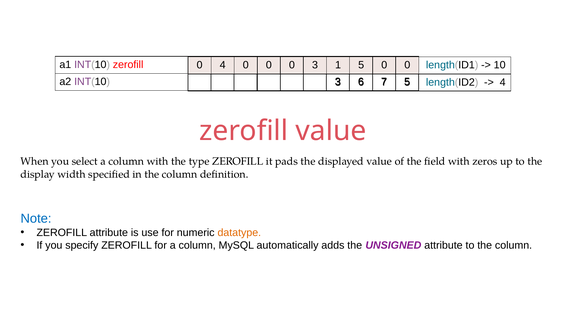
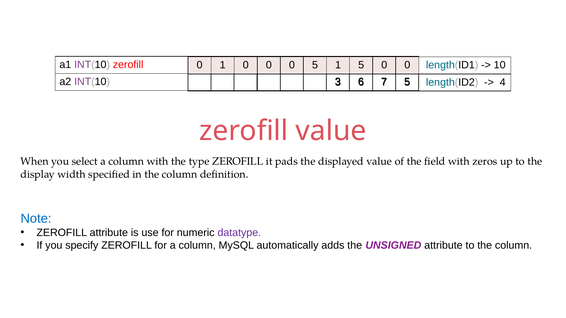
0 4: 4 -> 1
0 3: 3 -> 5
datatype colour: orange -> purple
